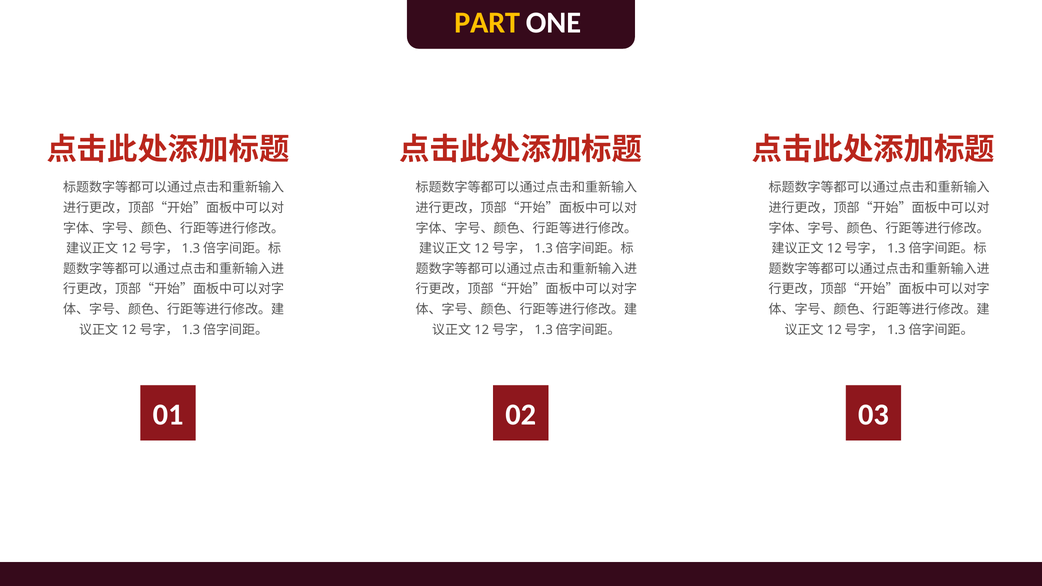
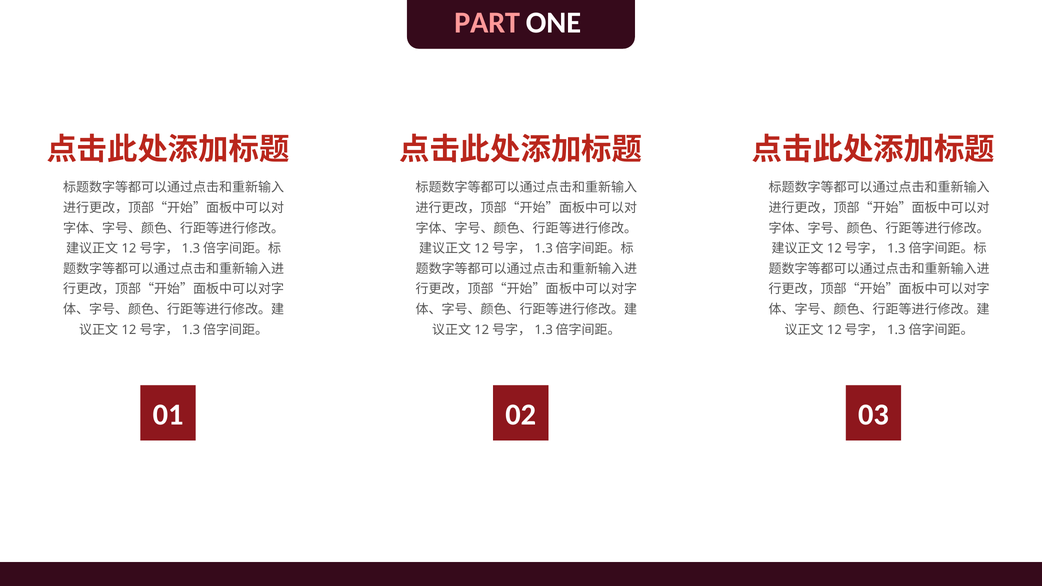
PART colour: yellow -> pink
